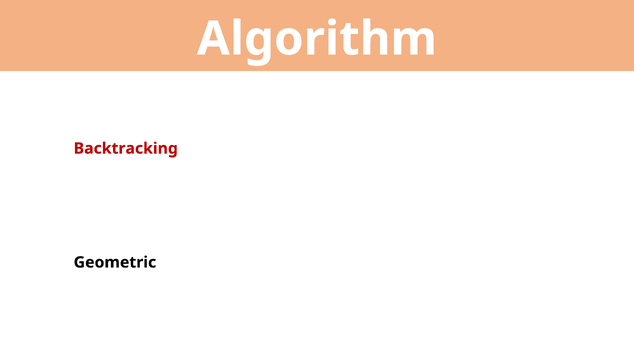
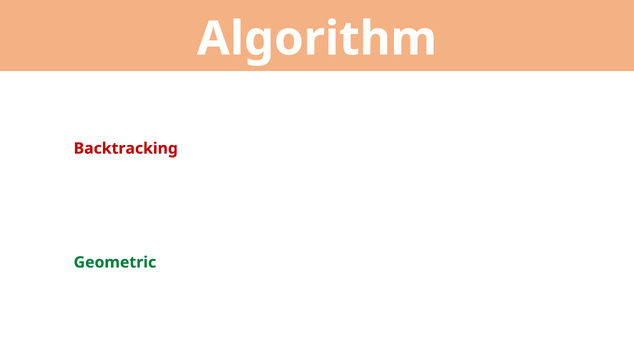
Geometric colour: black -> green
